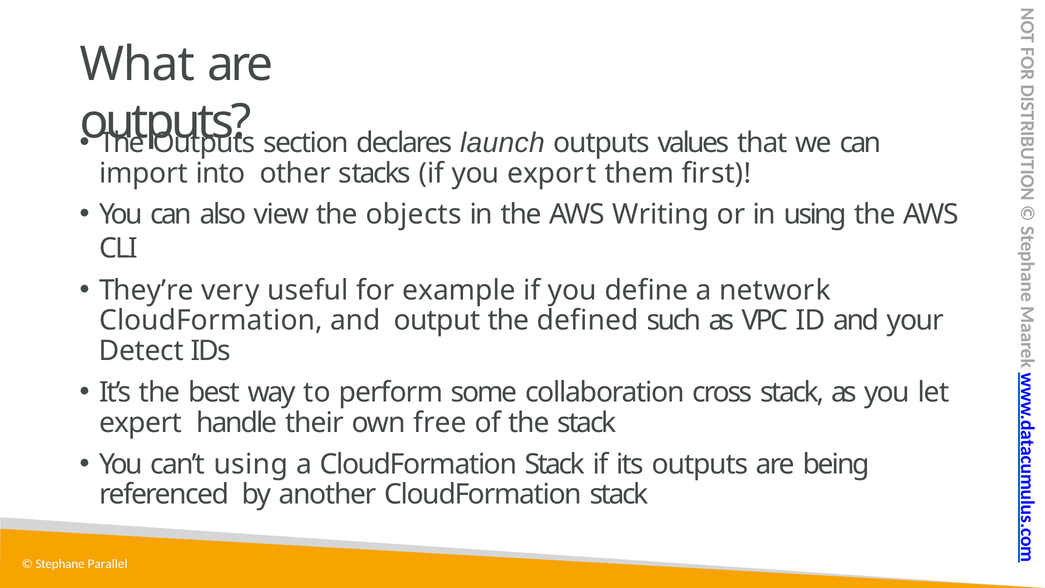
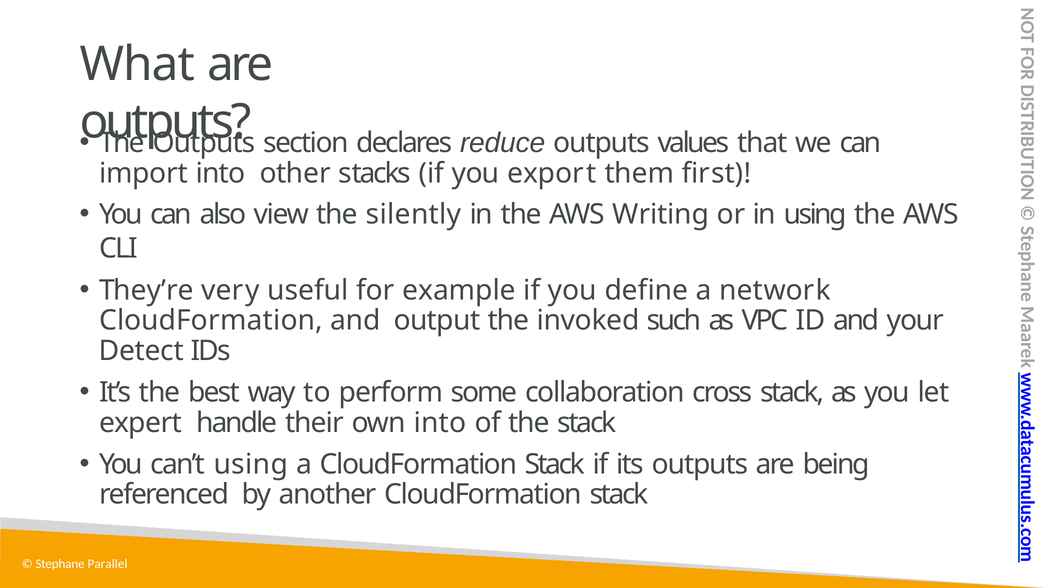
launch: launch -> reduce
objects: objects -> silently
defined: defined -> invoked
own free: free -> into
